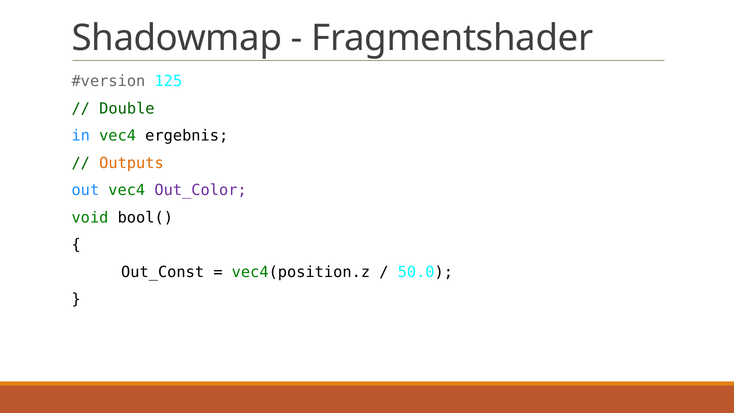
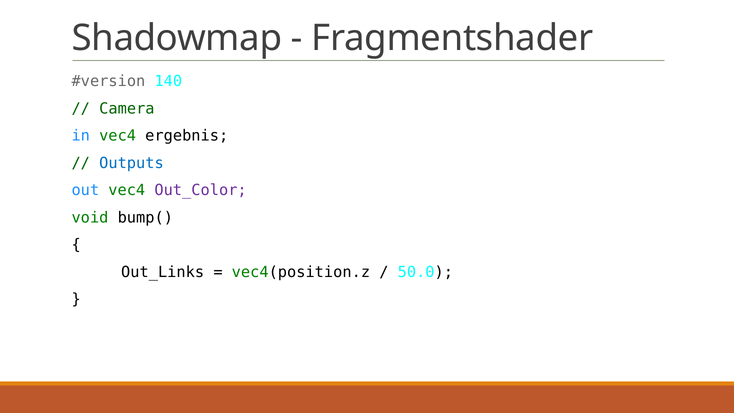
125: 125 -> 140
Double: Double -> Camera
Outputs colour: orange -> blue
bool(: bool( -> bump(
Out_Const: Out_Const -> Out_Links
